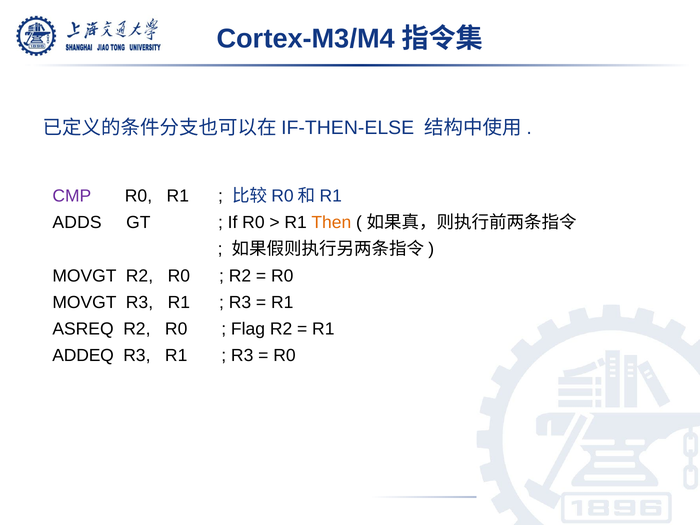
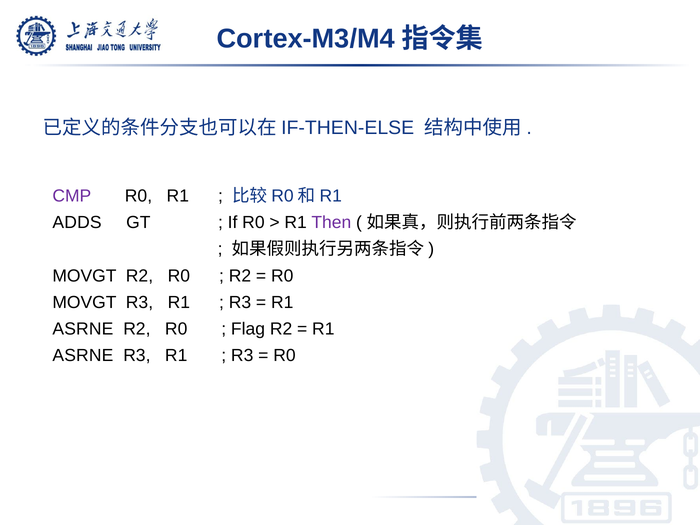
Then colour: orange -> purple
ASREQ at (83, 329): ASREQ -> ASRNE
ADDEQ at (83, 356): ADDEQ -> ASRNE
